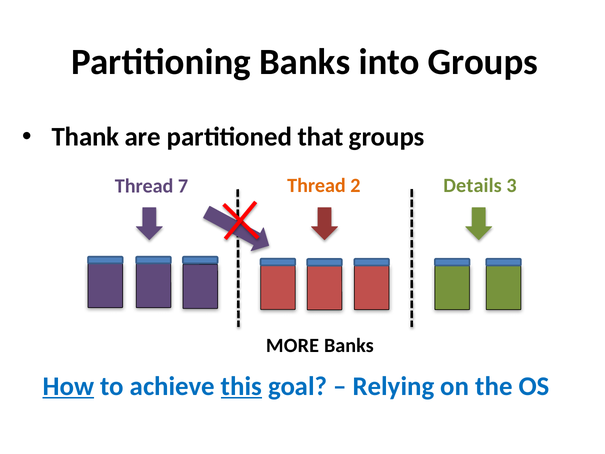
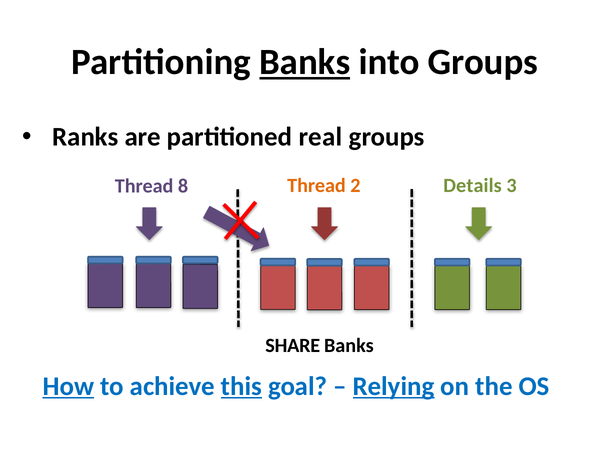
Banks at (305, 62) underline: none -> present
Thank: Thank -> Ranks
that: that -> real
7: 7 -> 8
MORE: MORE -> SHARE
Relying underline: none -> present
